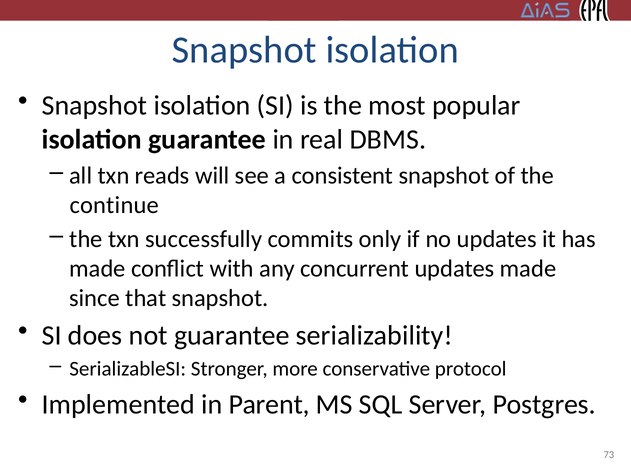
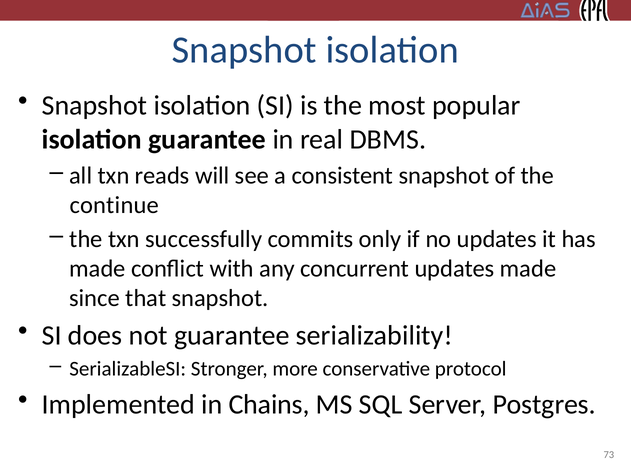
Parent: Parent -> Chains
